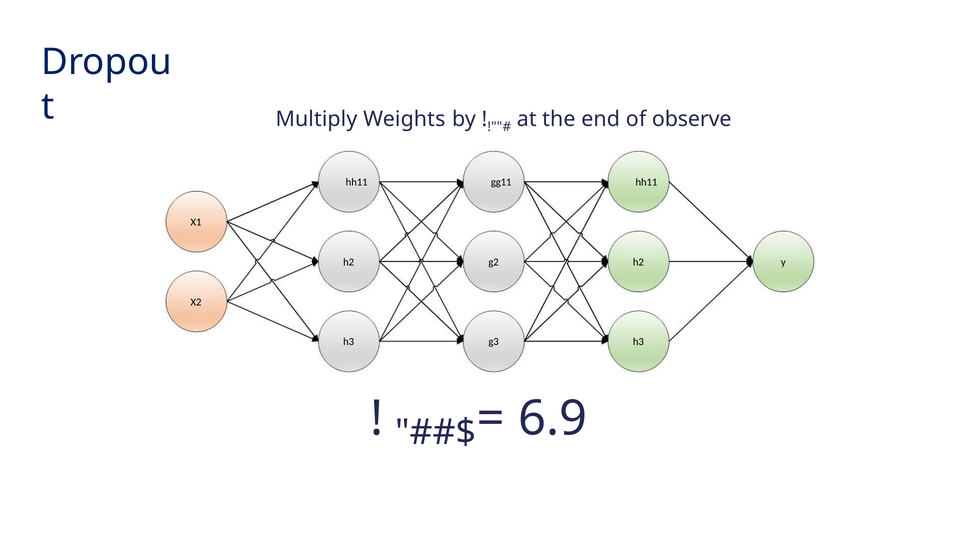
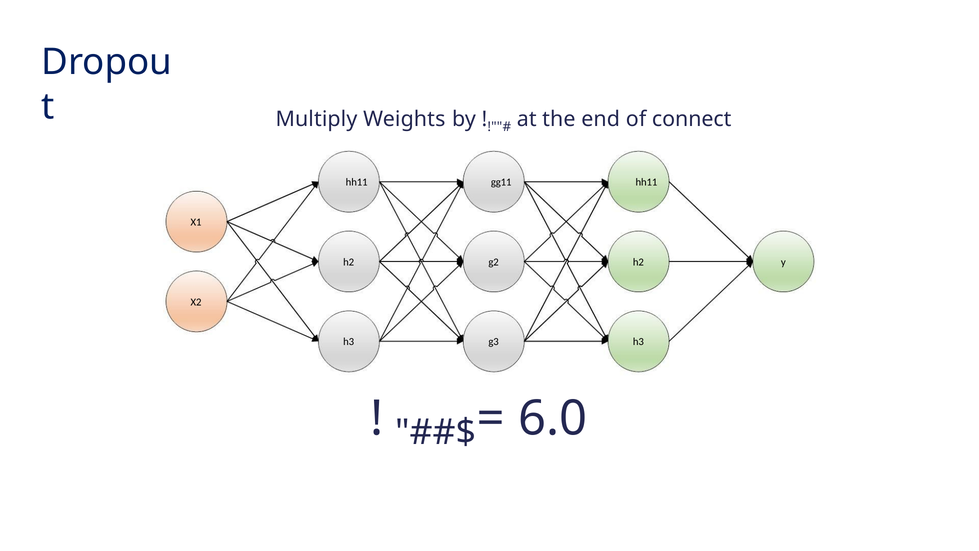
observe: observe -> connect
6.9: 6.9 -> 6.0
